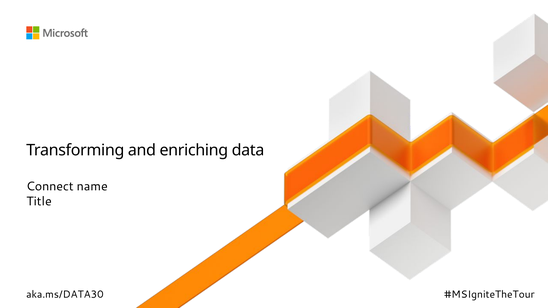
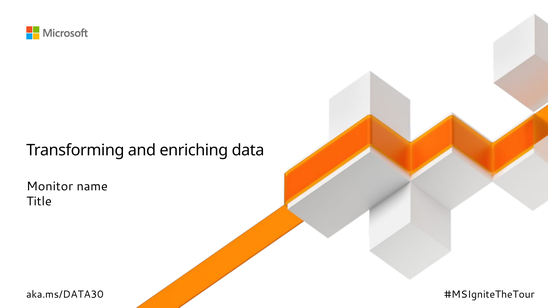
Connect: Connect -> Monitor
